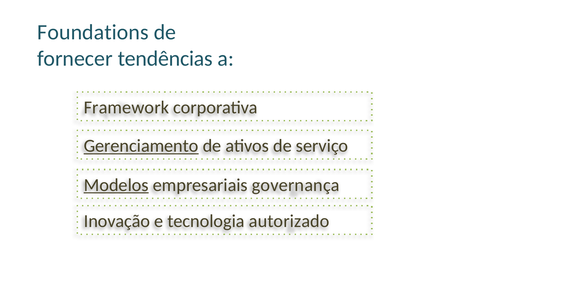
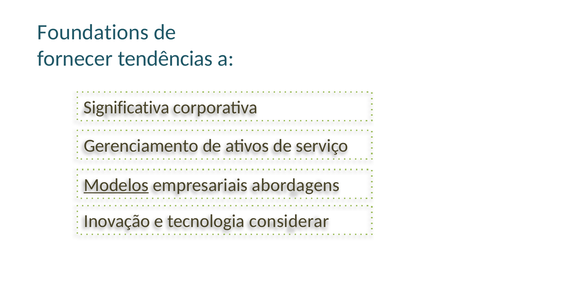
Framework: Framework -> Significativa
Gerenciamento underline: present -> none
governança: governança -> abordagens
autorizado: autorizado -> considerar
